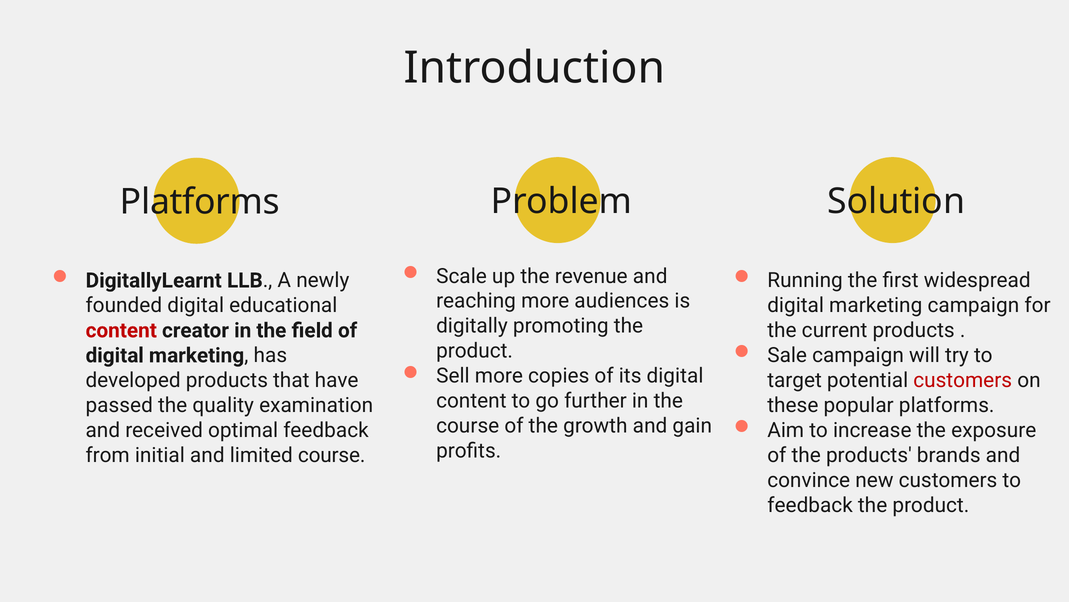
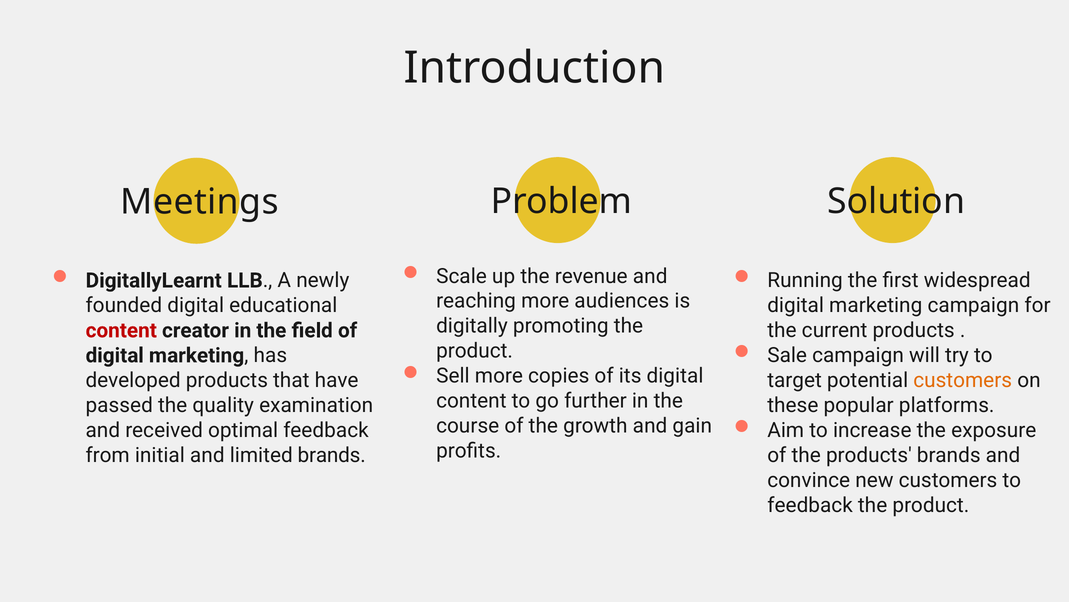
Platforms at (200, 202): Platforms -> Meetings
customers at (963, 380) colour: red -> orange
limited course: course -> brands
